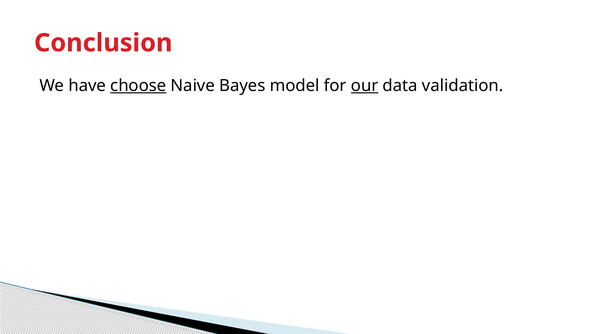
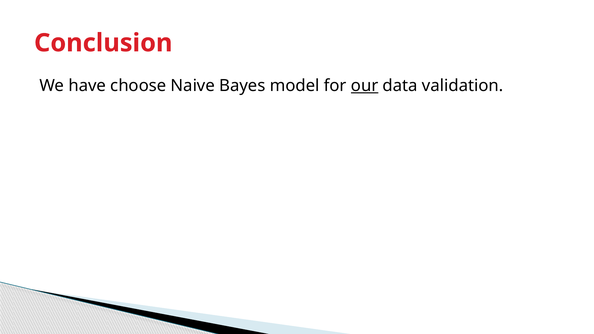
choose underline: present -> none
